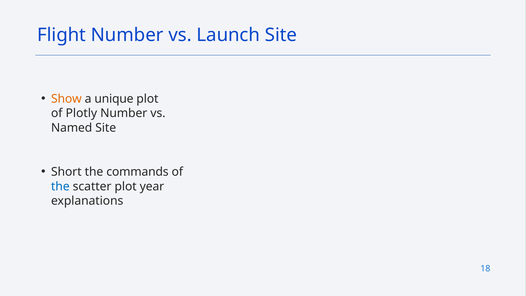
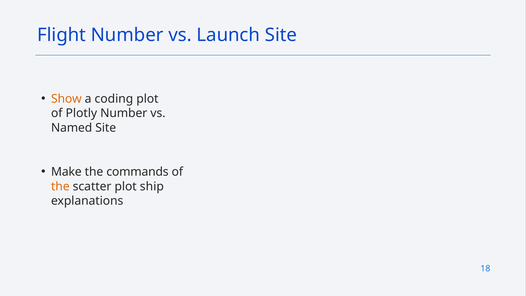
unique: unique -> coding
Short: Short -> Make
the at (60, 186) colour: blue -> orange
year: year -> ship
